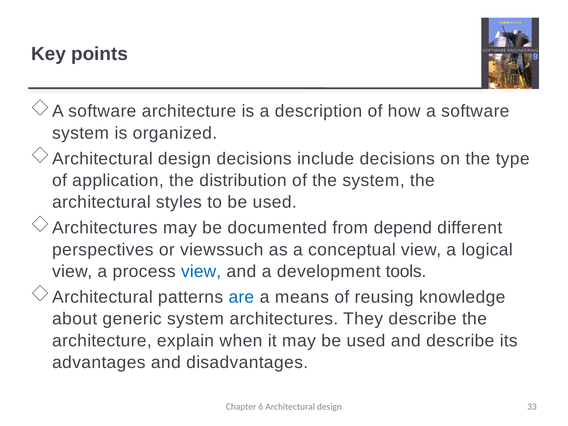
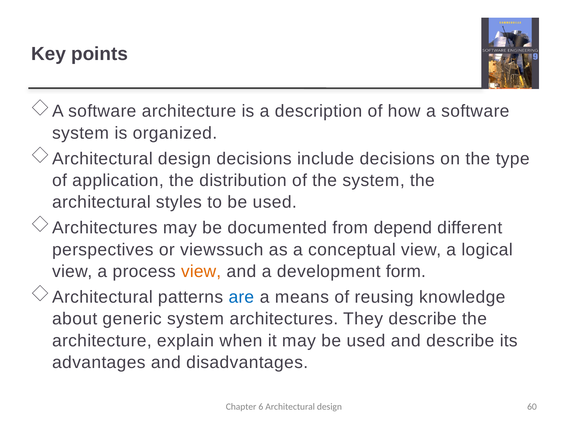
view at (201, 271) colour: blue -> orange
tools: tools -> form
33: 33 -> 60
